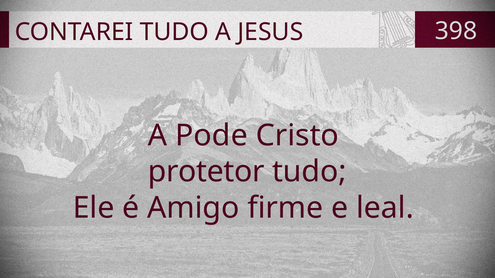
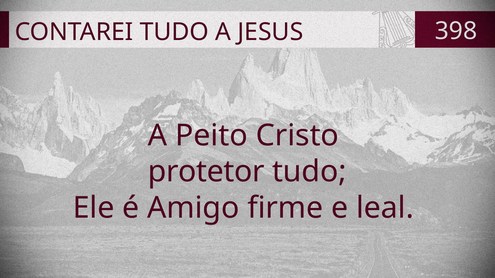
Pode: Pode -> Peito
